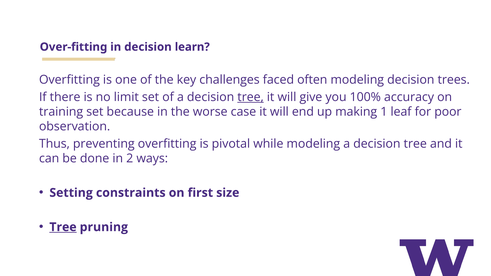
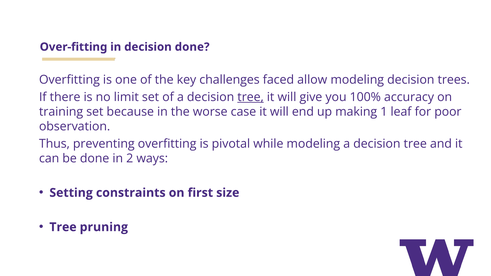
decision learn: learn -> done
often: often -> allow
Tree at (63, 227) underline: present -> none
